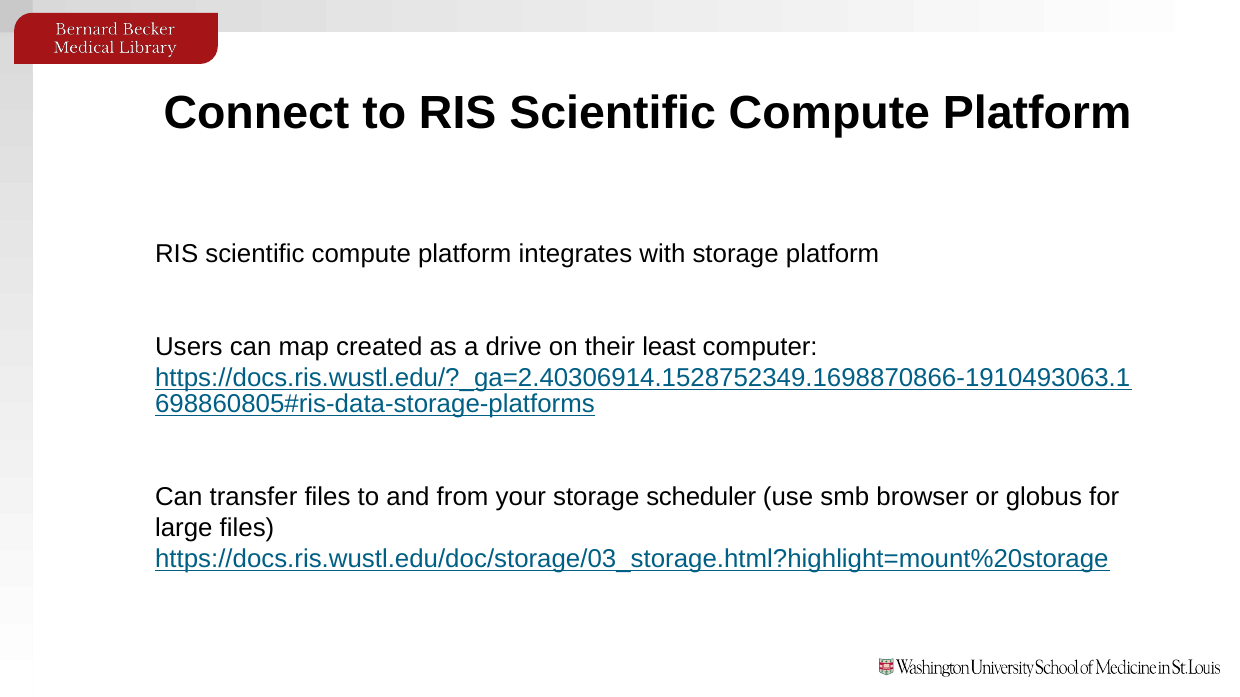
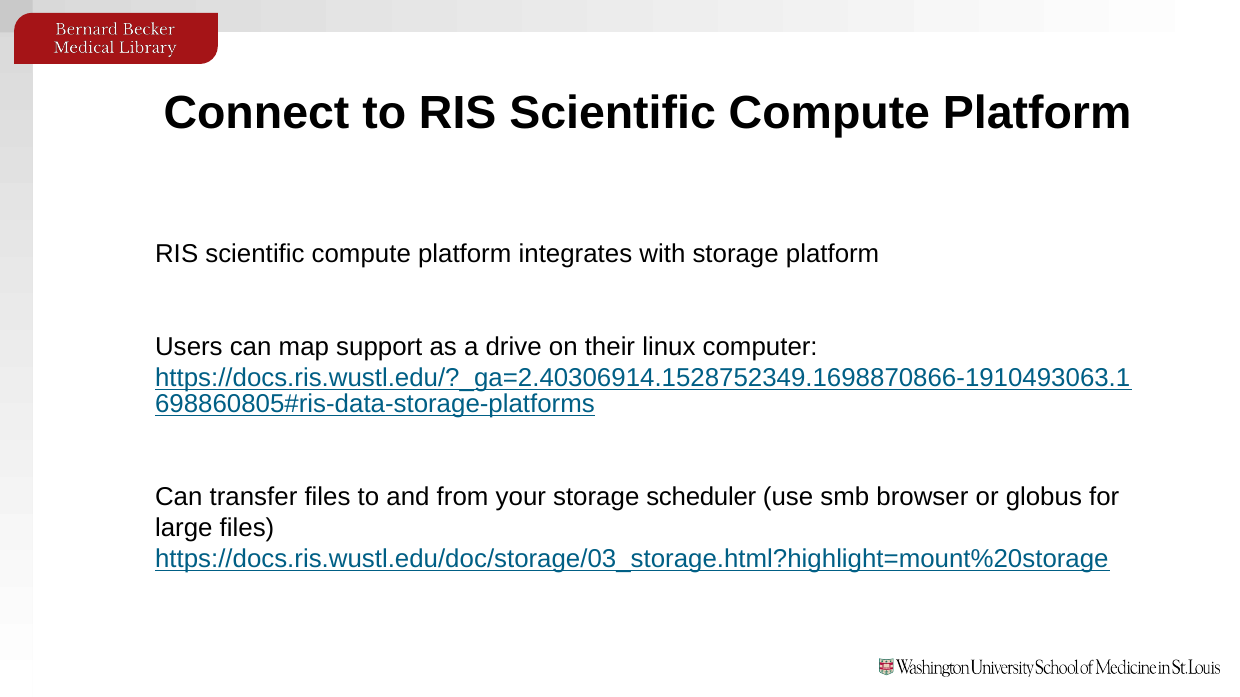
created: created -> support
least: least -> linux
